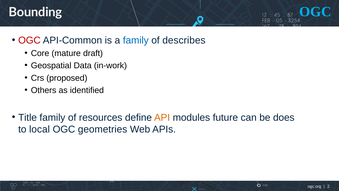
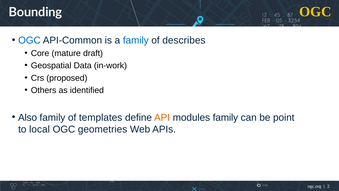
OGC at (315, 12) colour: light blue -> yellow
OGC at (29, 40) colour: red -> blue
Title: Title -> Also
resources: resources -> templates
modules future: future -> family
does: does -> point
